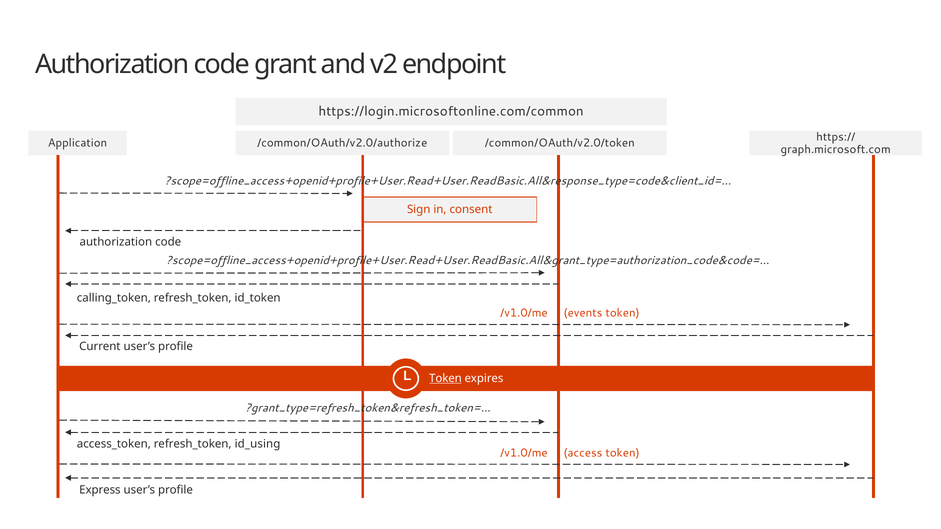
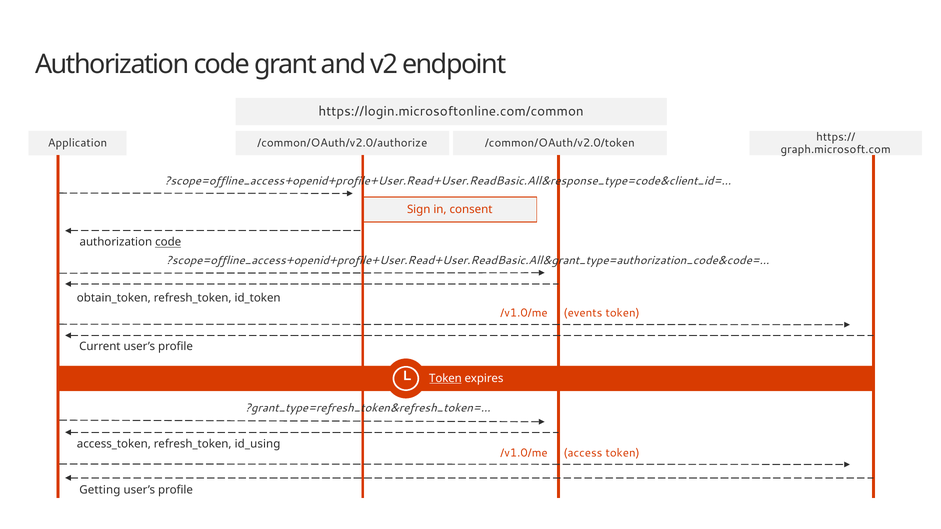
code at (168, 242) underline: none -> present
calling_token: calling_token -> obtain_token
Express: Express -> Getting
